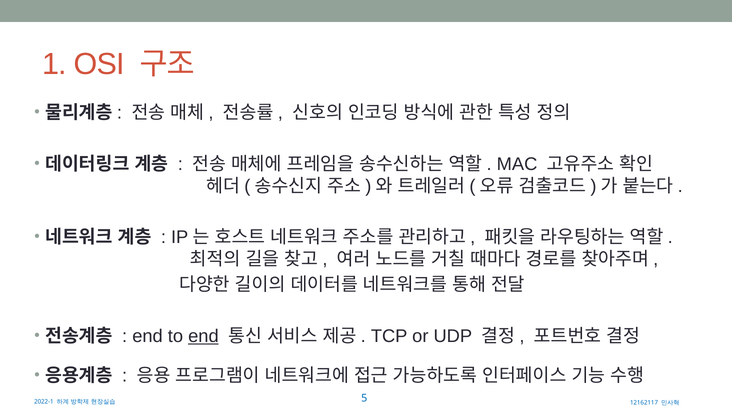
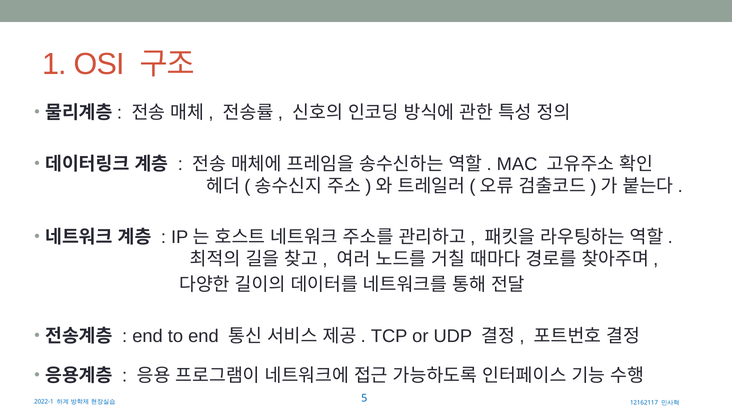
end at (203, 336) underline: present -> none
